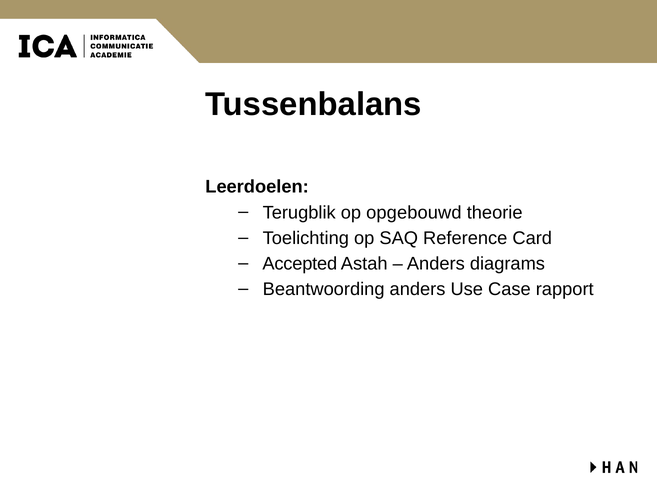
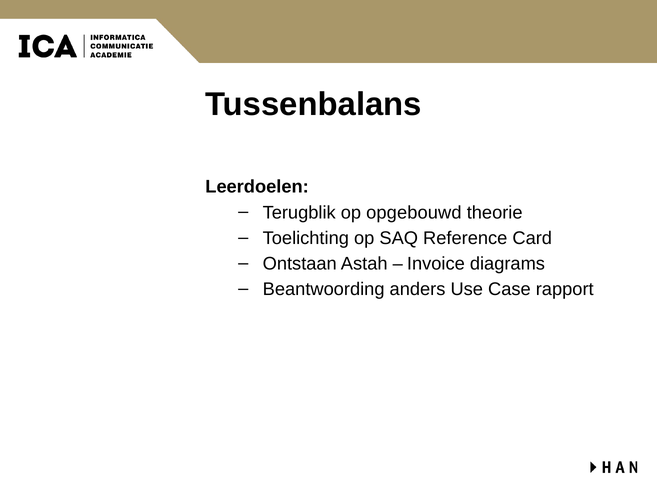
Accepted: Accepted -> Ontstaan
Anders at (436, 263): Anders -> Invoice
